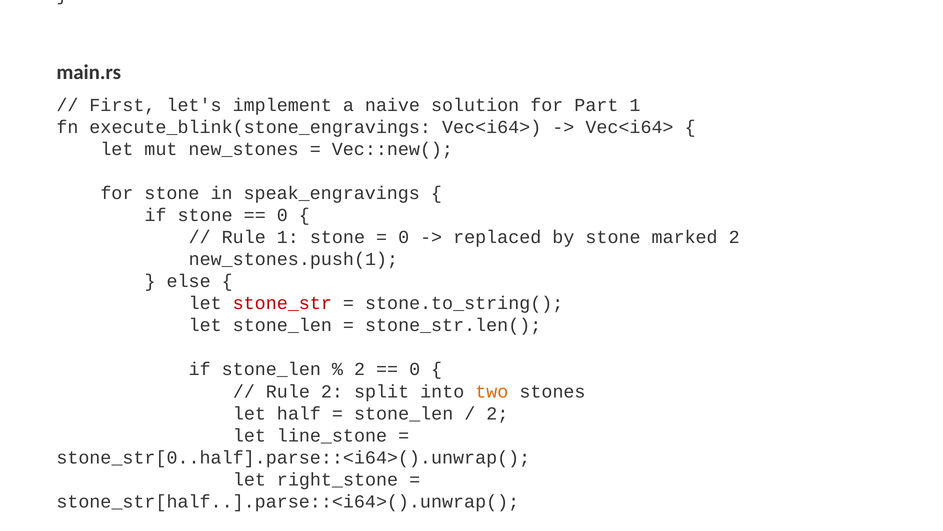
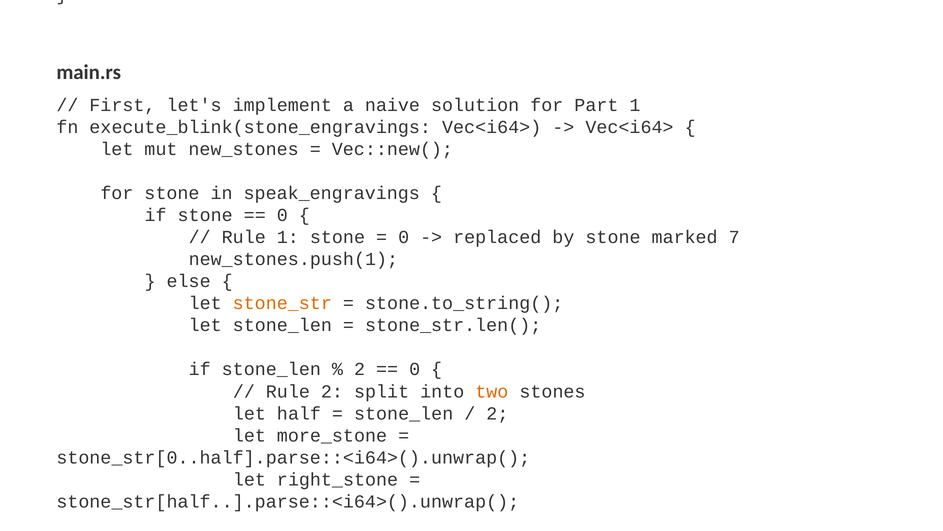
marked 2: 2 -> 7
stone_str colour: red -> orange
line_stone: line_stone -> more_stone
